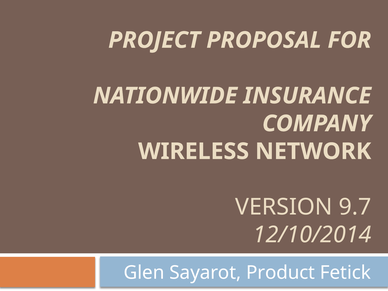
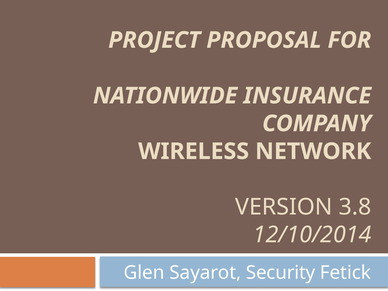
9.7: 9.7 -> 3.8
Product: Product -> Security
